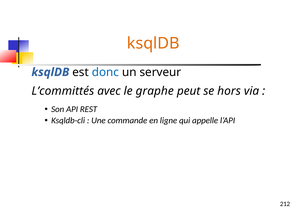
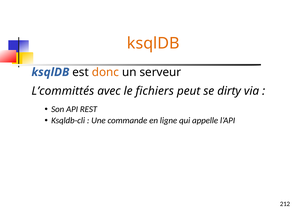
donc colour: blue -> orange
graphe: graphe -> fichiers
hors: hors -> dirty
